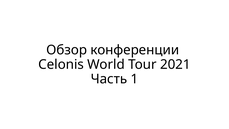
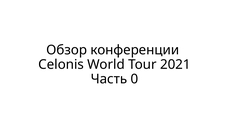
1: 1 -> 0
